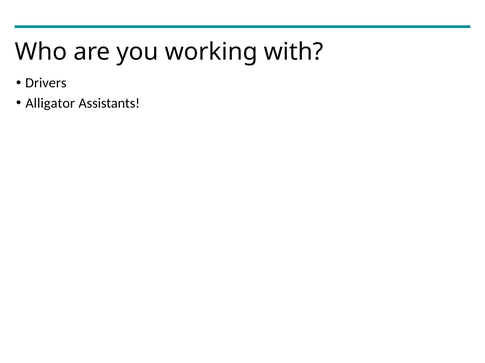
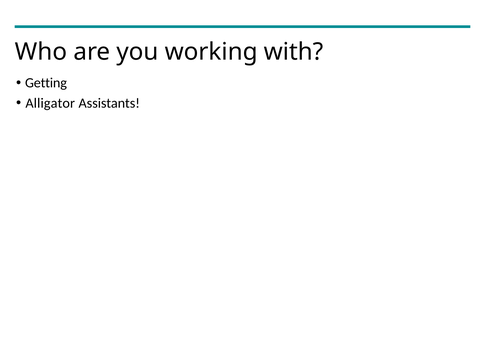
Drivers: Drivers -> Getting
